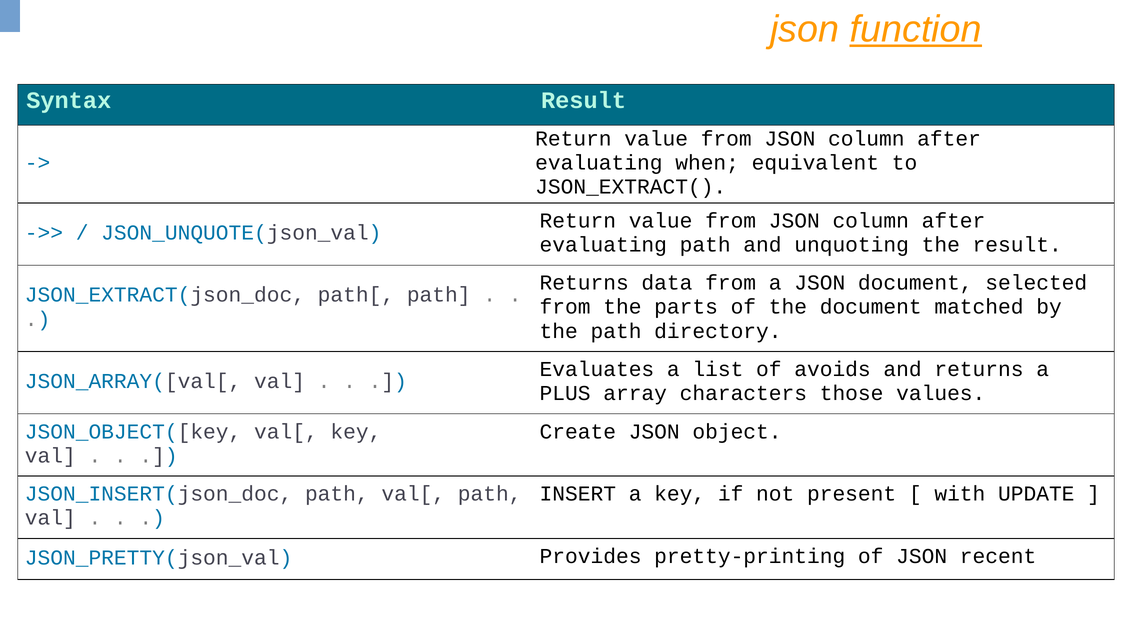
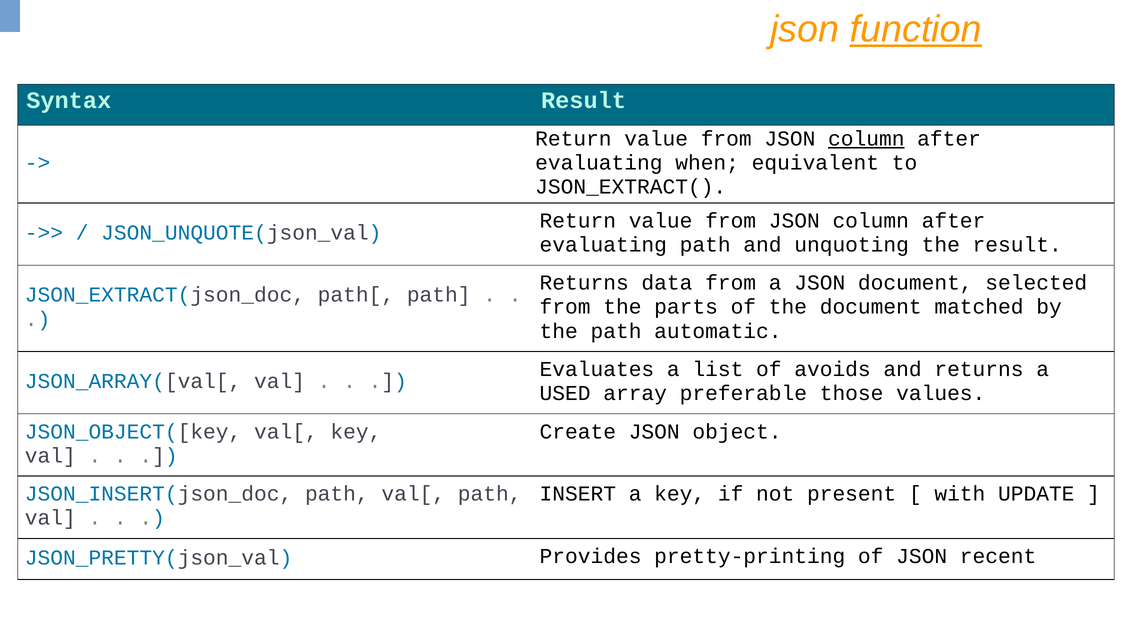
column at (866, 139) underline: none -> present
directory: directory -> automatic
PLUS: PLUS -> USED
characters: characters -> preferable
